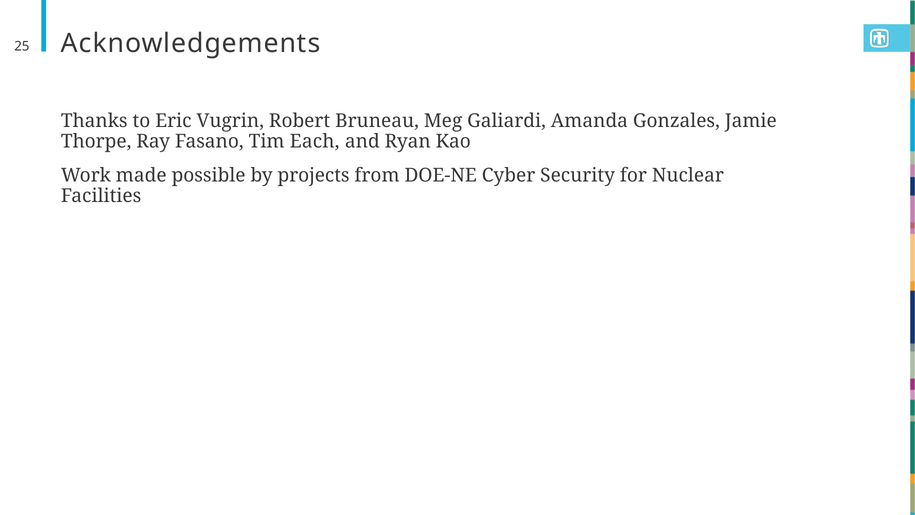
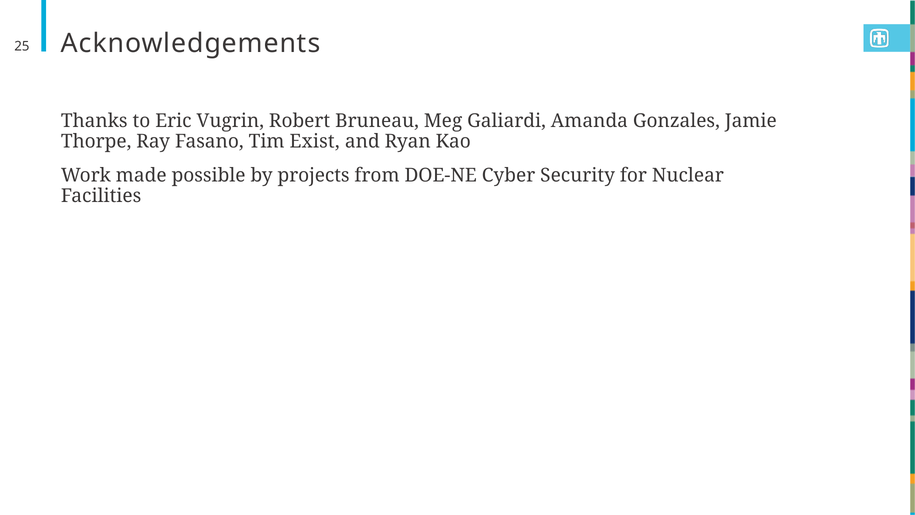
Each: Each -> Exist
